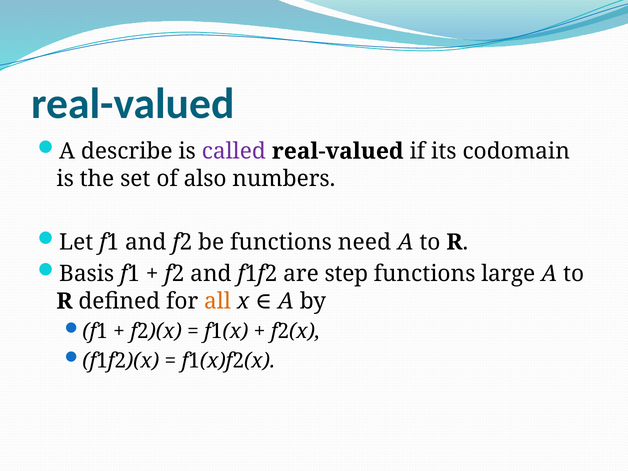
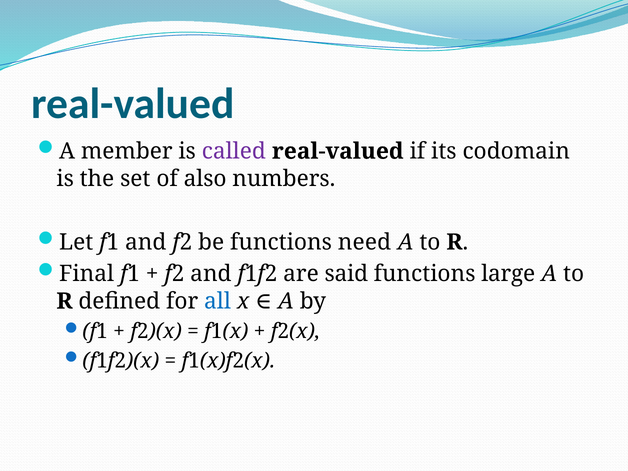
describe: describe -> member
Basis: Basis -> Final
step: step -> said
all colour: orange -> blue
